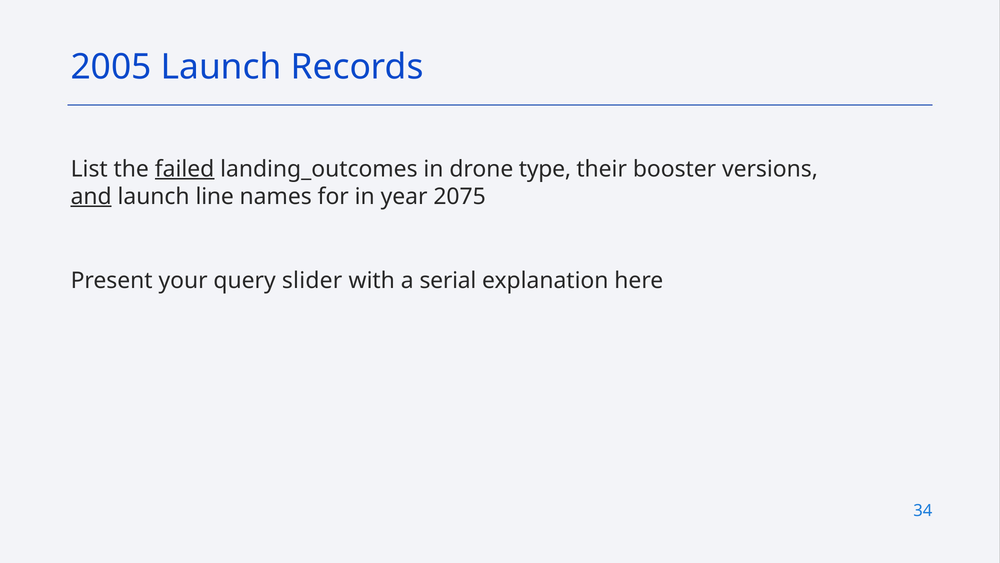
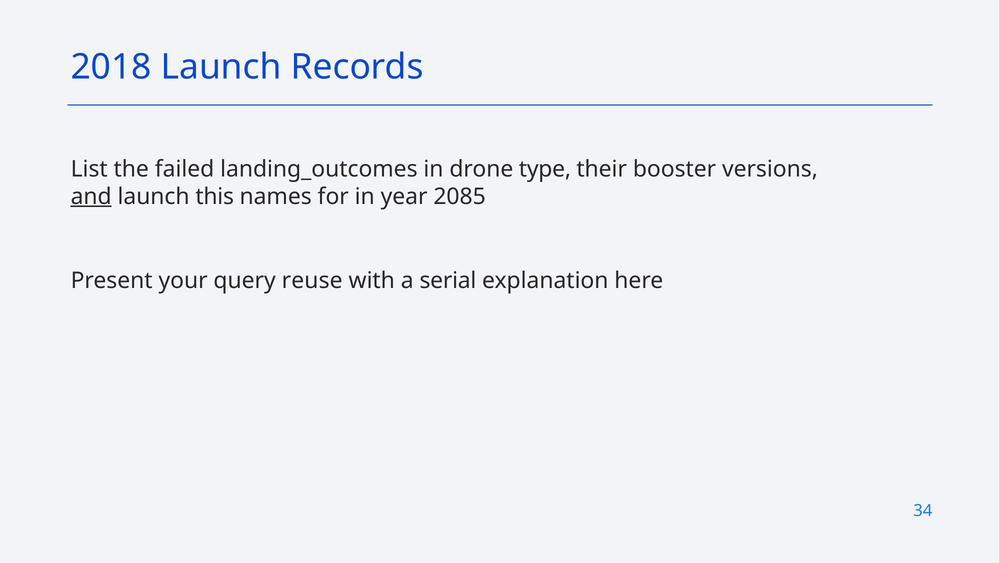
2005: 2005 -> 2018
failed underline: present -> none
line: line -> this
2075: 2075 -> 2085
slider: slider -> reuse
